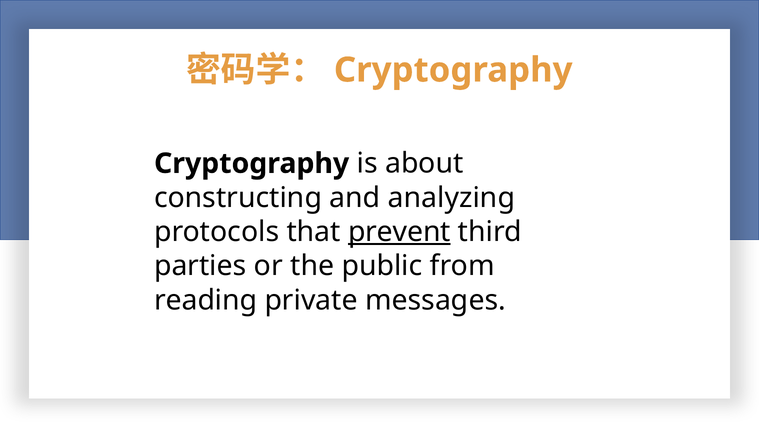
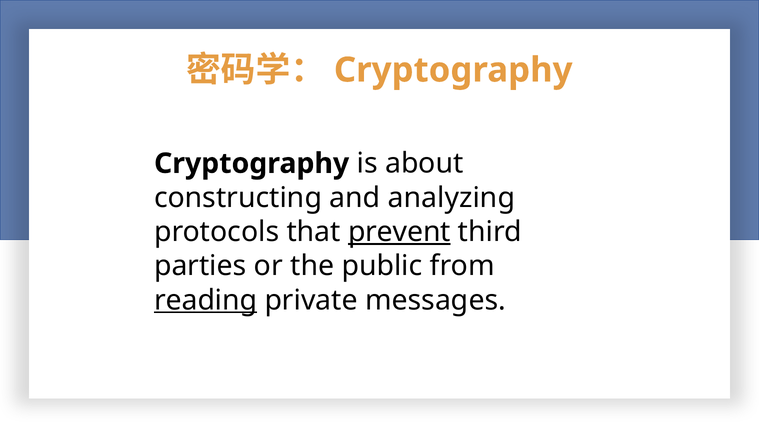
reading underline: none -> present
